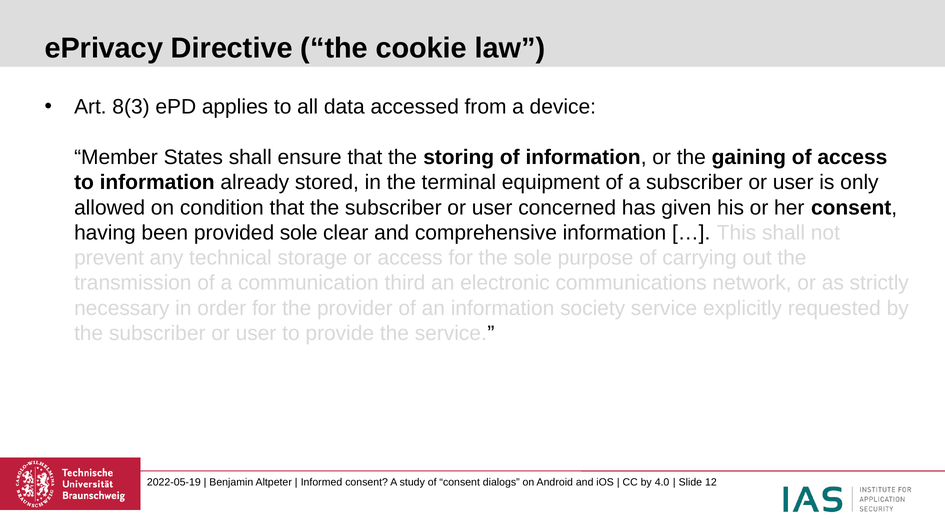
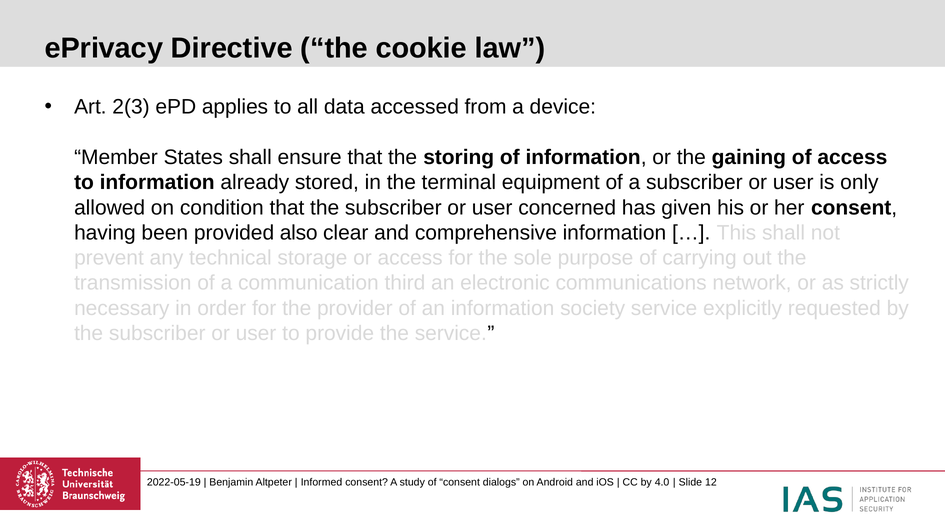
8(3: 8(3 -> 2(3
provided sole: sole -> also
